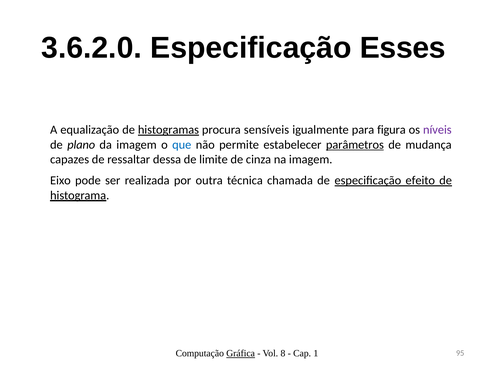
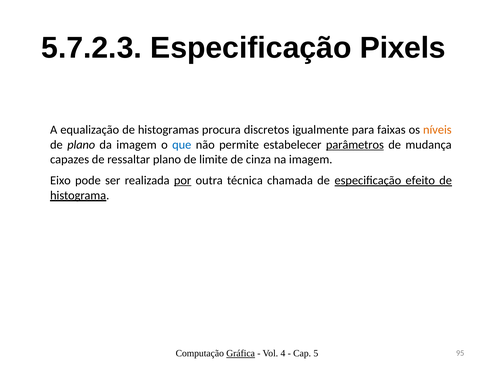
3.6.2.0: 3.6.2.0 -> 5.7.2.3
Esses: Esses -> Pixels
histogramas underline: present -> none
sensíveis: sensíveis -> discretos
figura: figura -> faixas
níveis colour: purple -> orange
ressaltar dessa: dessa -> plano
por underline: none -> present
8: 8 -> 4
1: 1 -> 5
